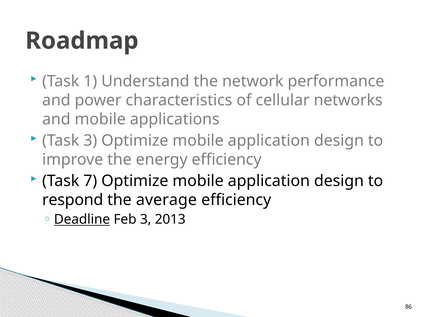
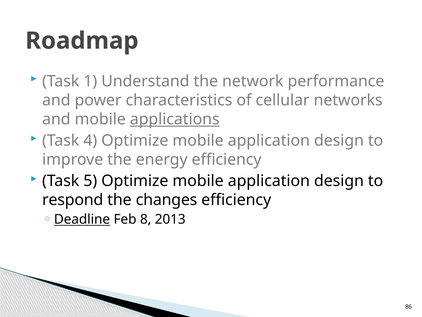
applications underline: none -> present
Task 3: 3 -> 4
7: 7 -> 5
average: average -> changes
Feb 3: 3 -> 8
